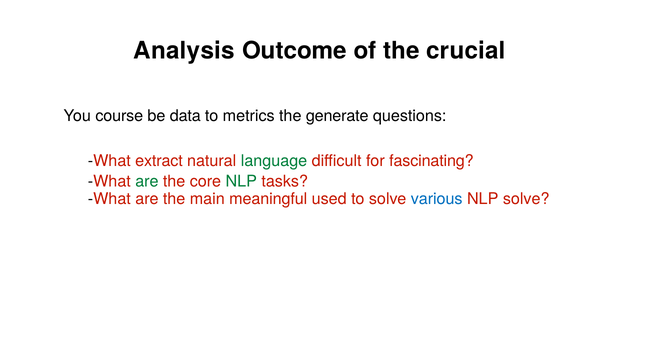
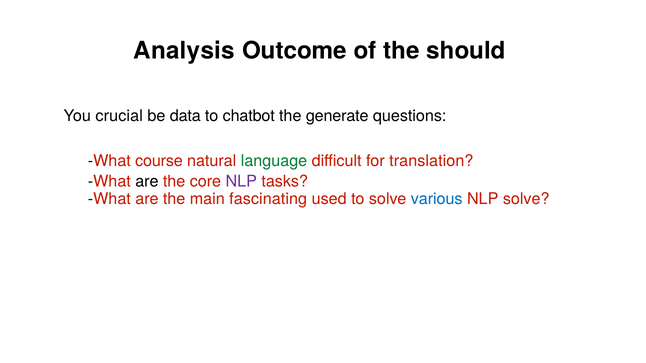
crucial: crucial -> should
course: course -> crucial
metrics: metrics -> chatbot
extract: extract -> course
fascinating: fascinating -> translation
are at (147, 182) colour: green -> black
NLP at (241, 182) colour: green -> purple
meaningful: meaningful -> fascinating
